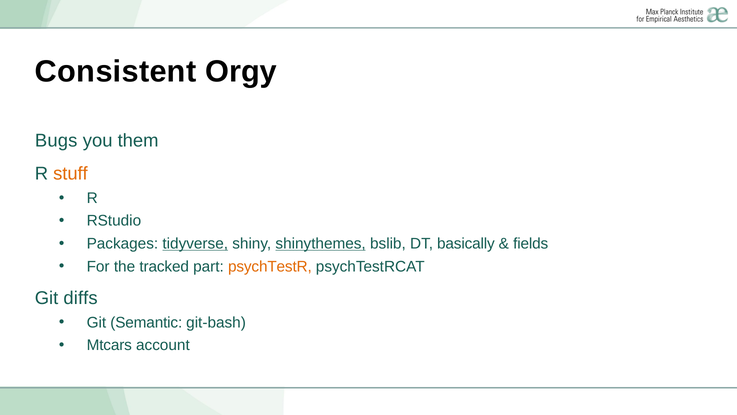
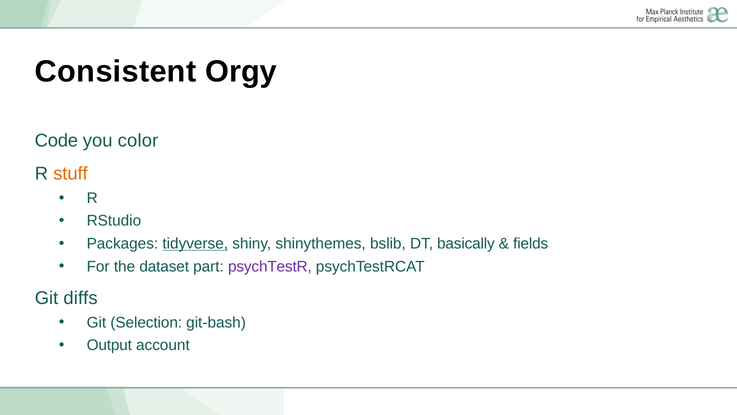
Bugs: Bugs -> Code
them: them -> color
shinythemes underline: present -> none
tracked: tracked -> dataset
psychTestR colour: orange -> purple
Semantic: Semantic -> Selection
Mtcars: Mtcars -> Output
